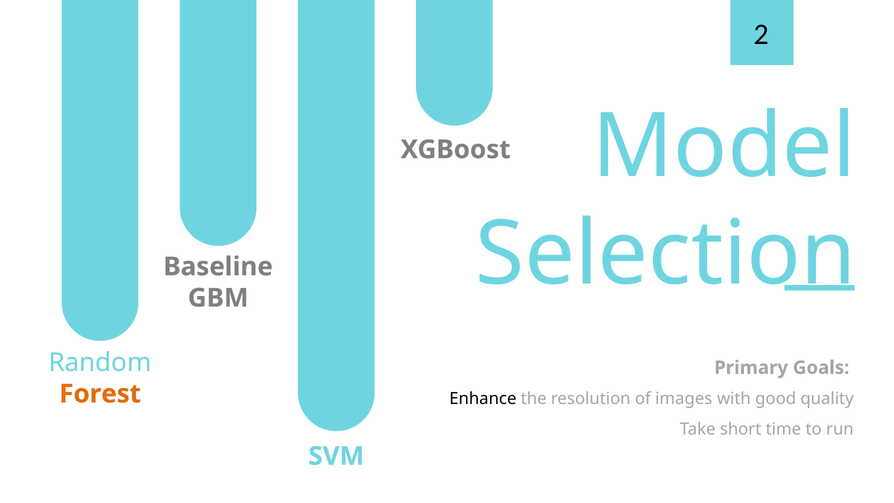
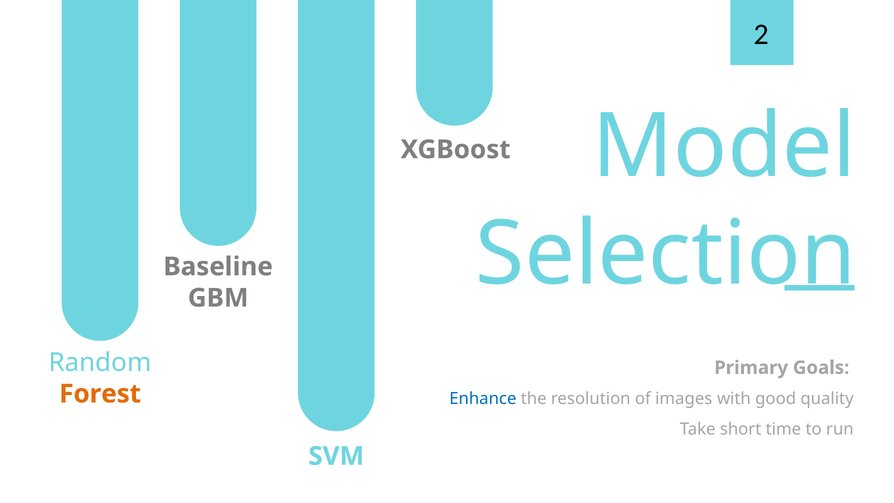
Enhance colour: black -> blue
